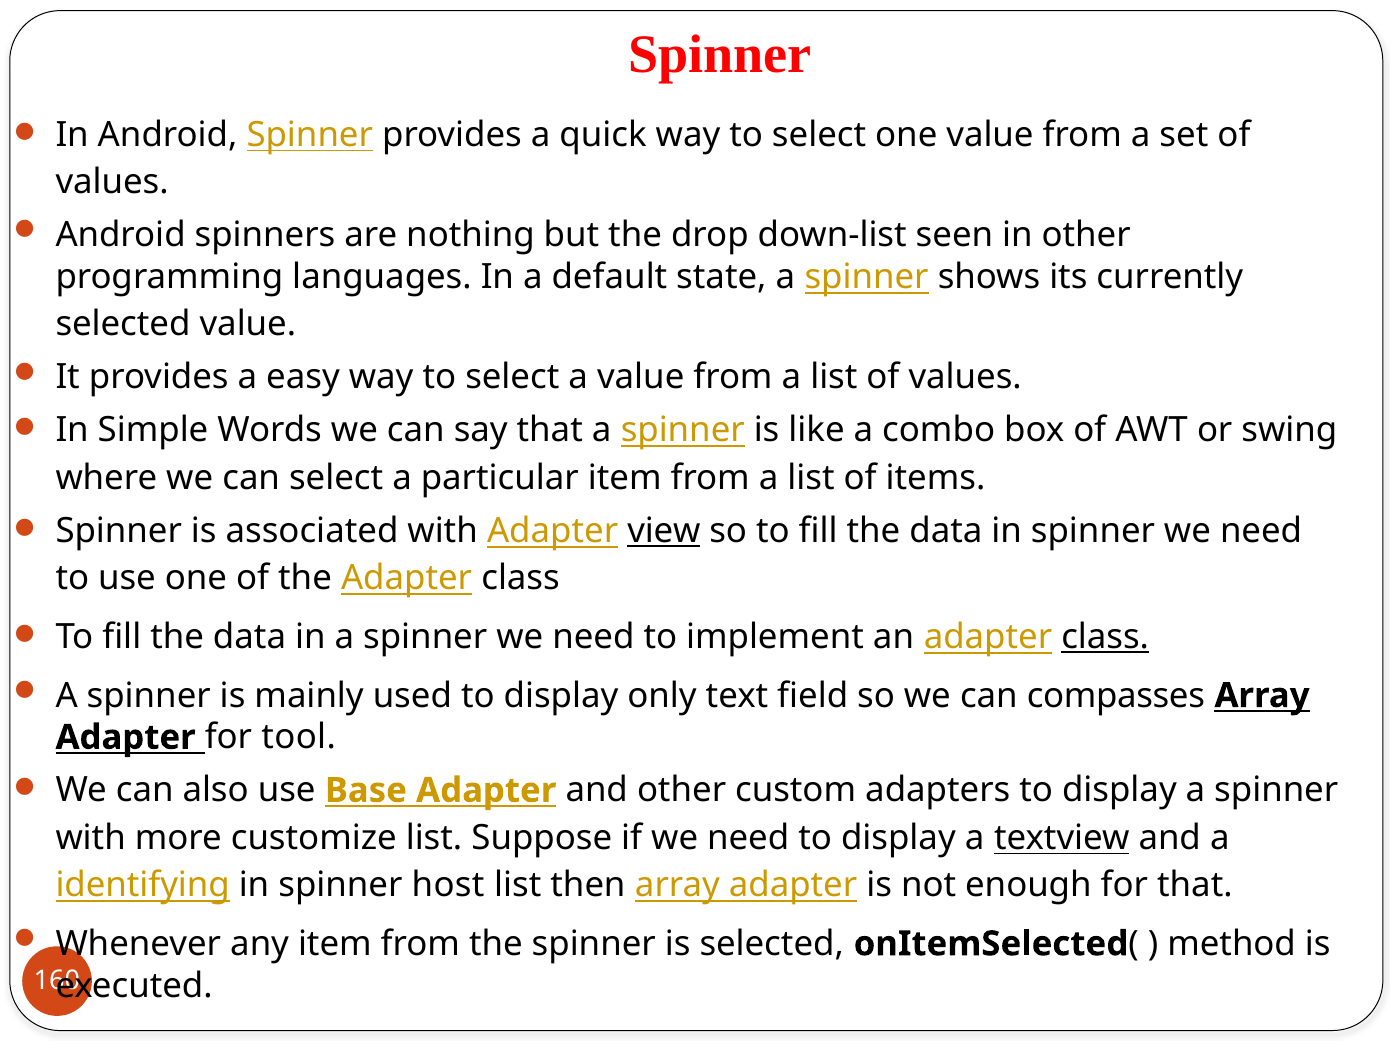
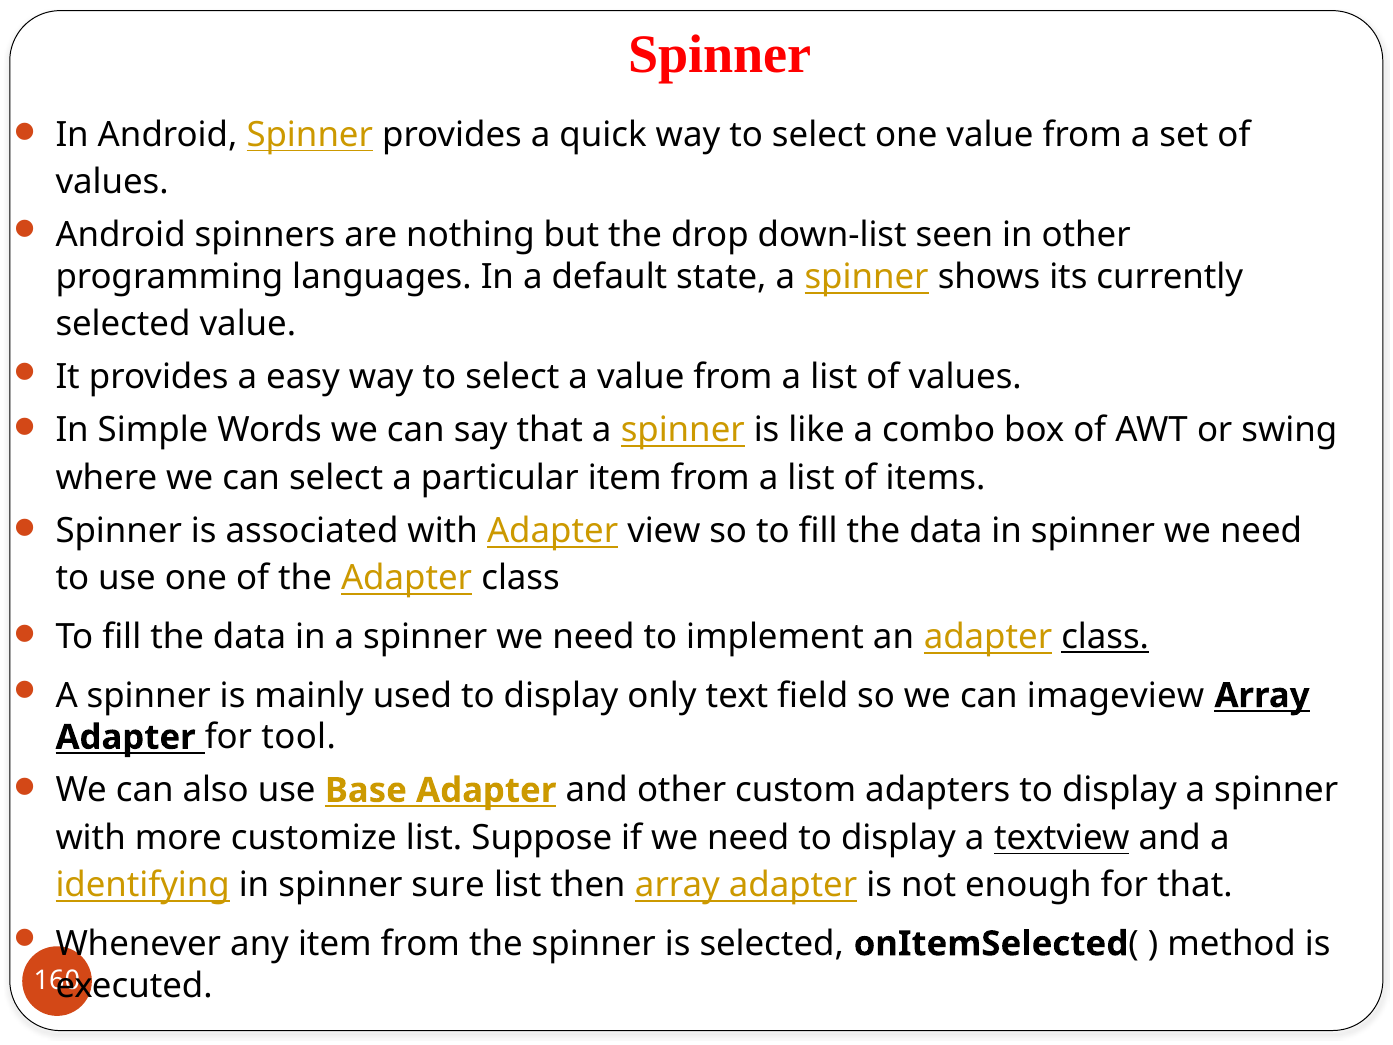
view underline: present -> none
compasses: compasses -> imageview
host: host -> sure
